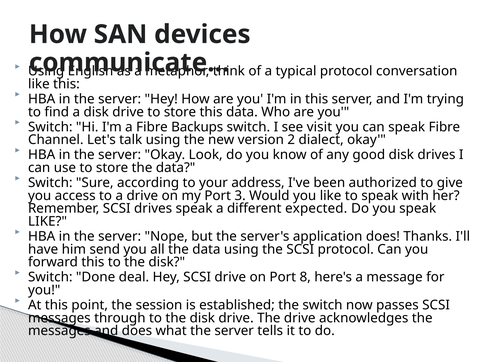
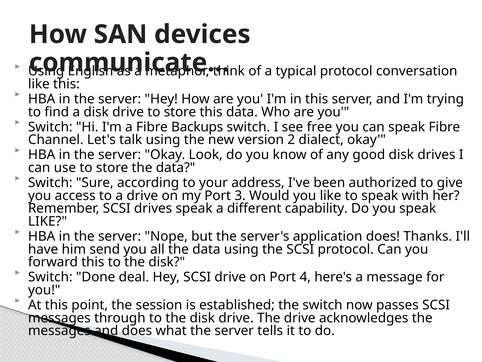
visit: visit -> free
expected: expected -> capability
8: 8 -> 4
